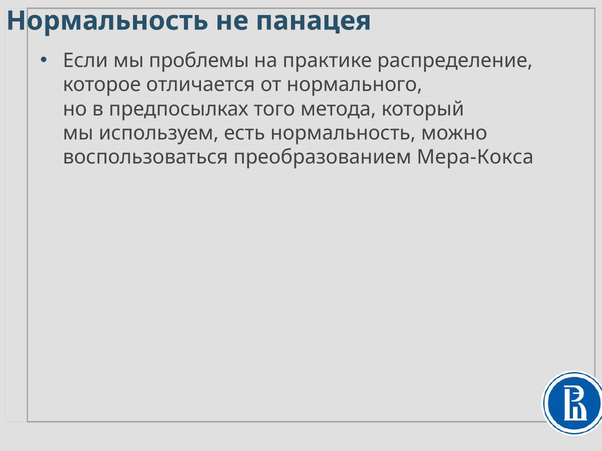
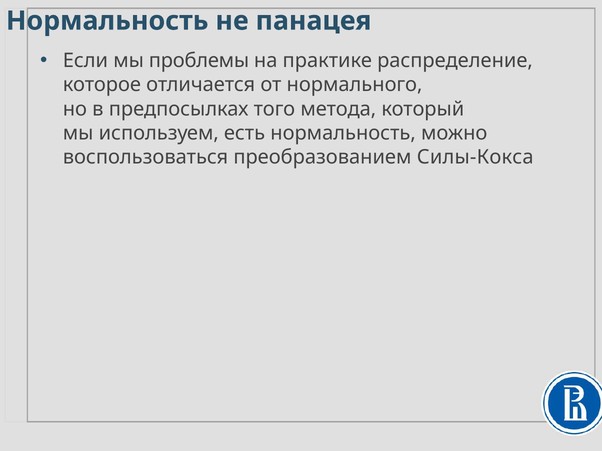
Мера-Кокса: Мера-Кокса -> Силы-Кокса
